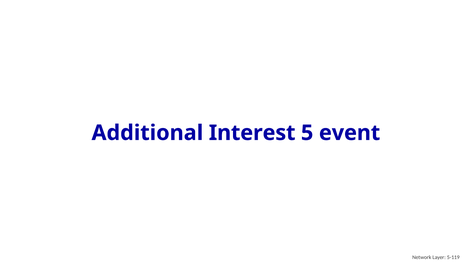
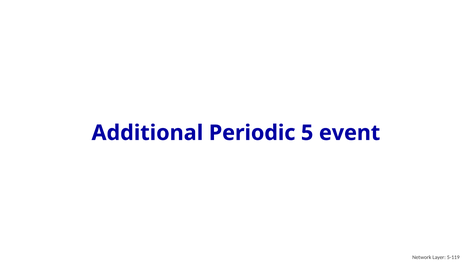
Interest: Interest -> Periodic
